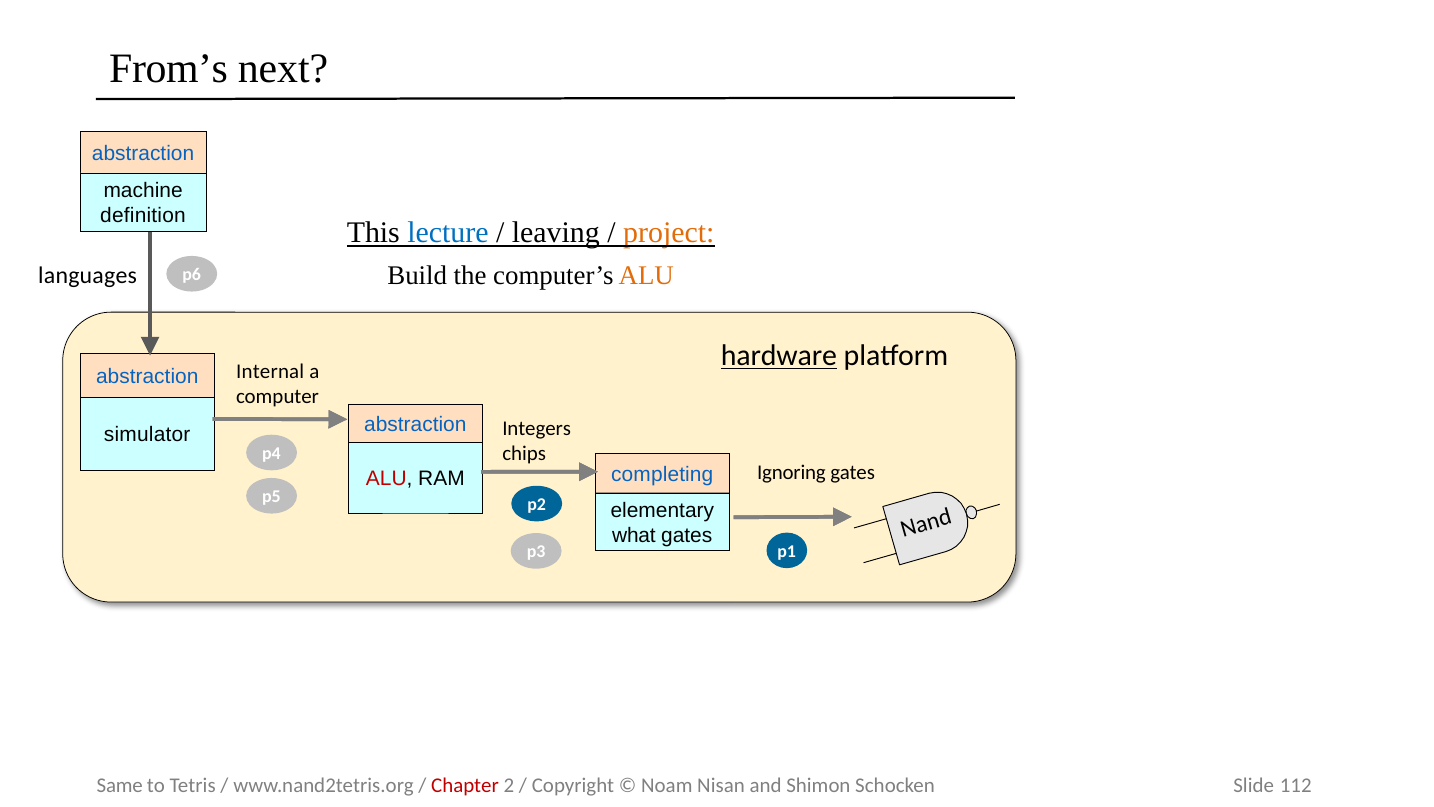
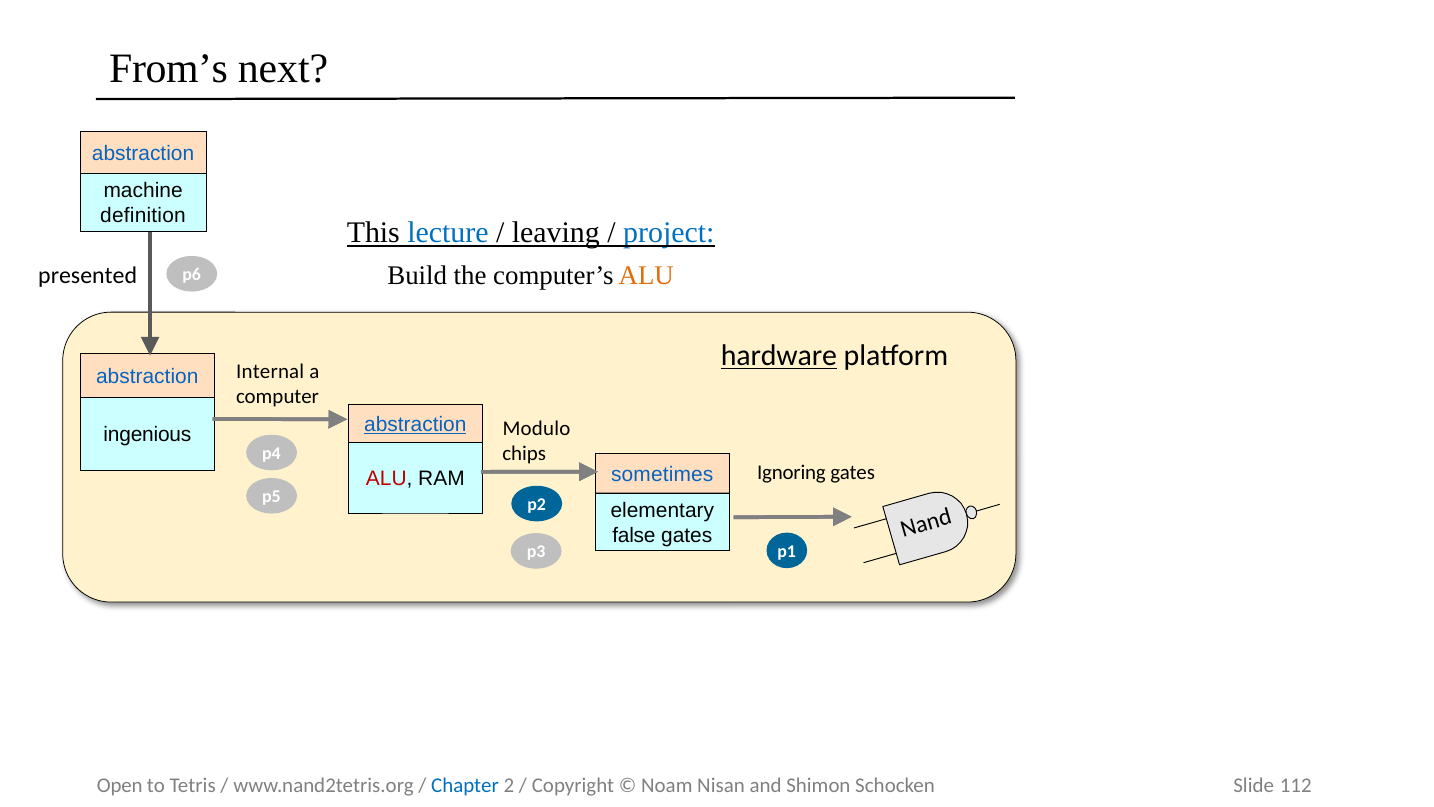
project colour: orange -> blue
languages: languages -> presented
abstraction at (415, 424) underline: none -> present
Integers: Integers -> Modulo
simulator: simulator -> ingenious
completing: completing -> sometimes
what: what -> false
Same: Same -> Open
Chapter colour: red -> blue
